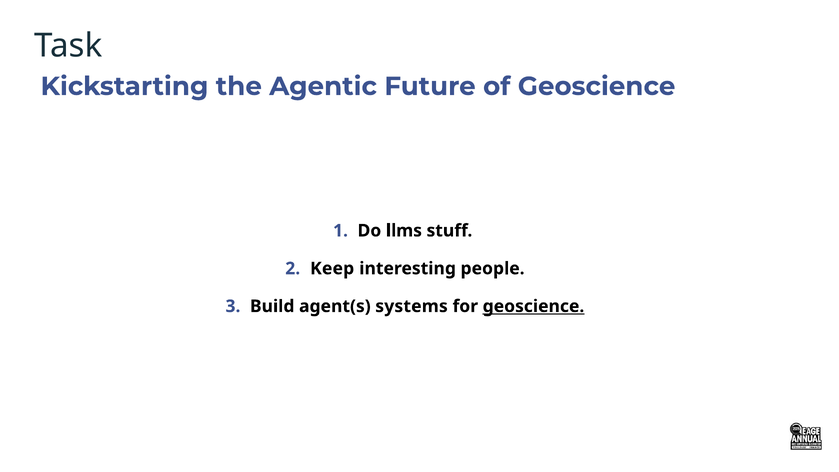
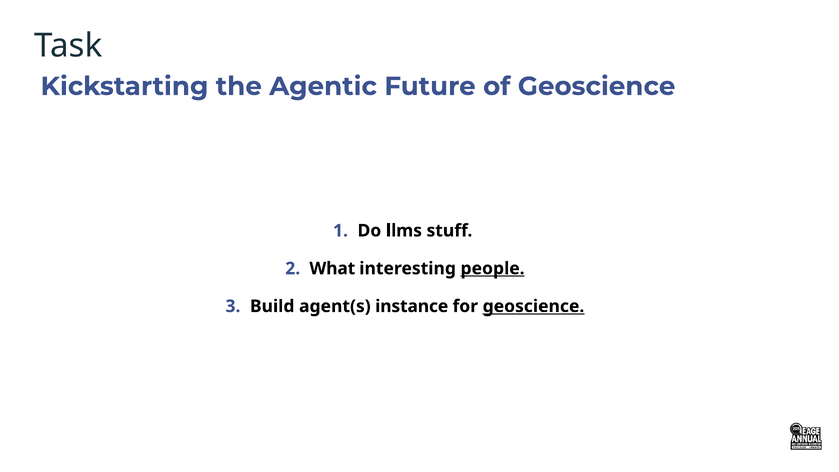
Keep: Keep -> What
people underline: none -> present
systems: systems -> instance
